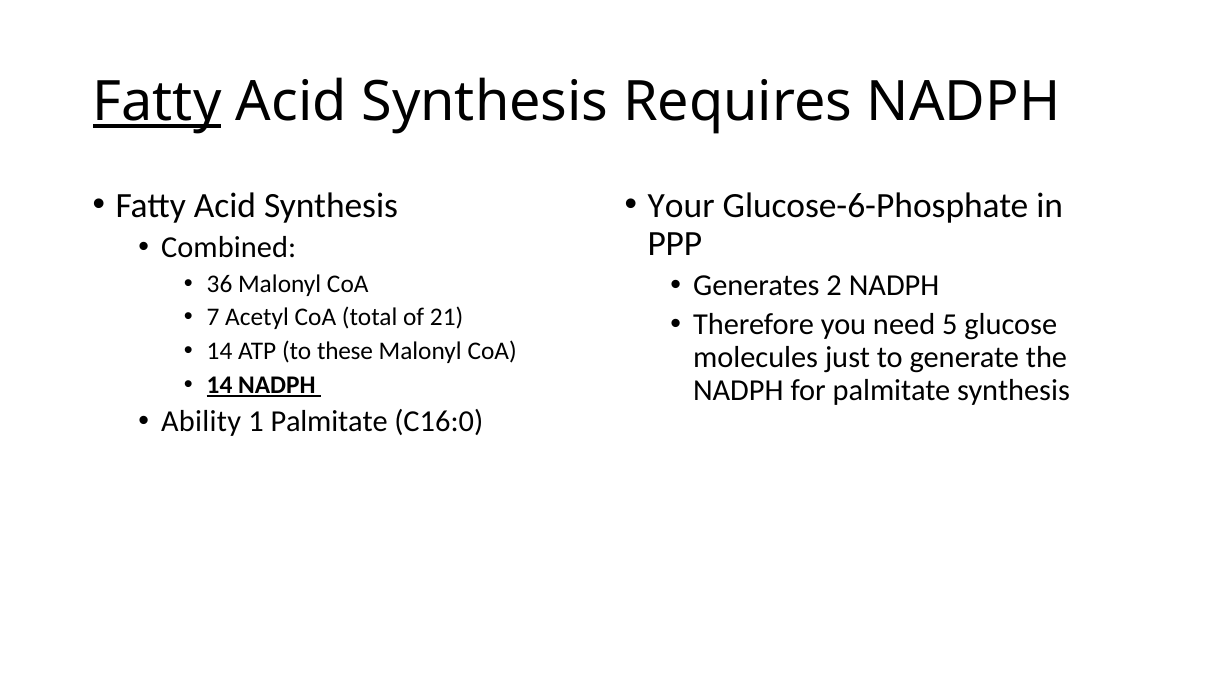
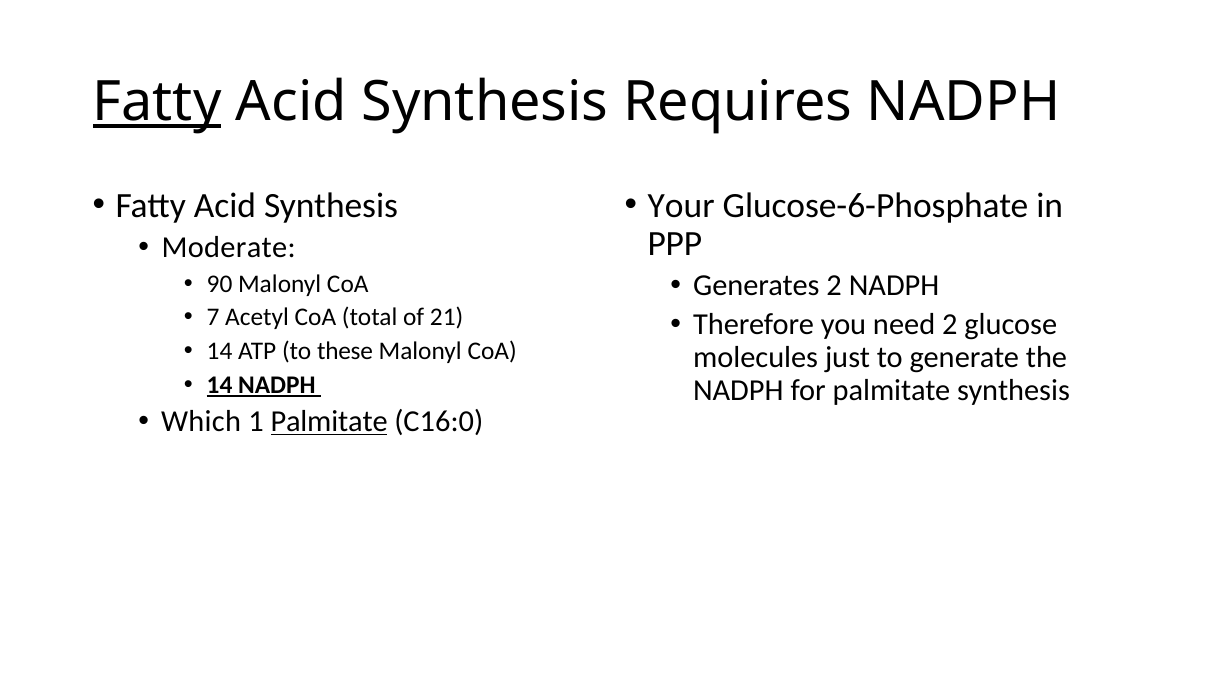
Combined: Combined -> Moderate
36: 36 -> 90
need 5: 5 -> 2
Ability: Ability -> Which
Palmitate at (329, 421) underline: none -> present
